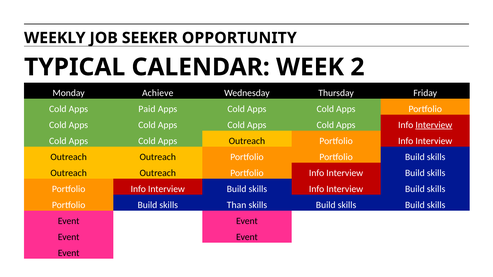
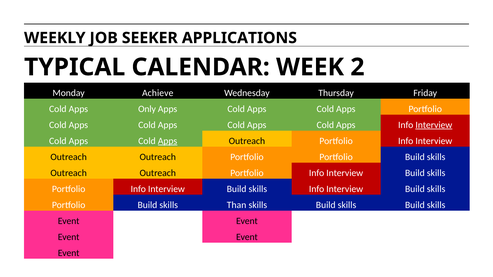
OPPORTUNITY: OPPORTUNITY -> APPLICATIONS
Paid: Paid -> Only
Apps at (168, 141) underline: none -> present
